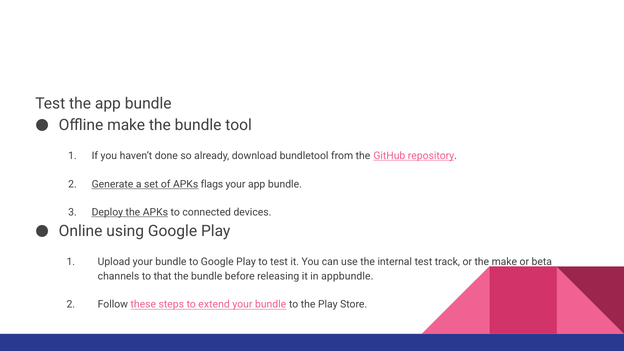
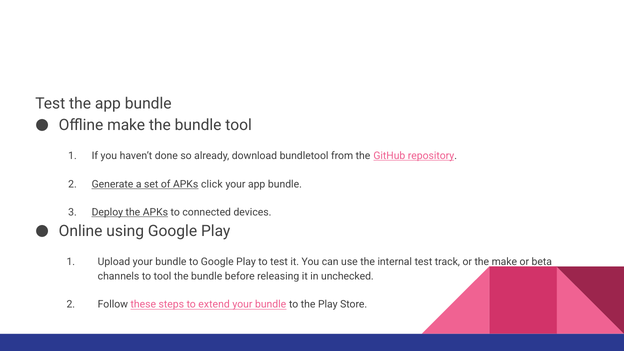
flags: flags -> click
to that: that -> tool
appbundle: appbundle -> unchecked
